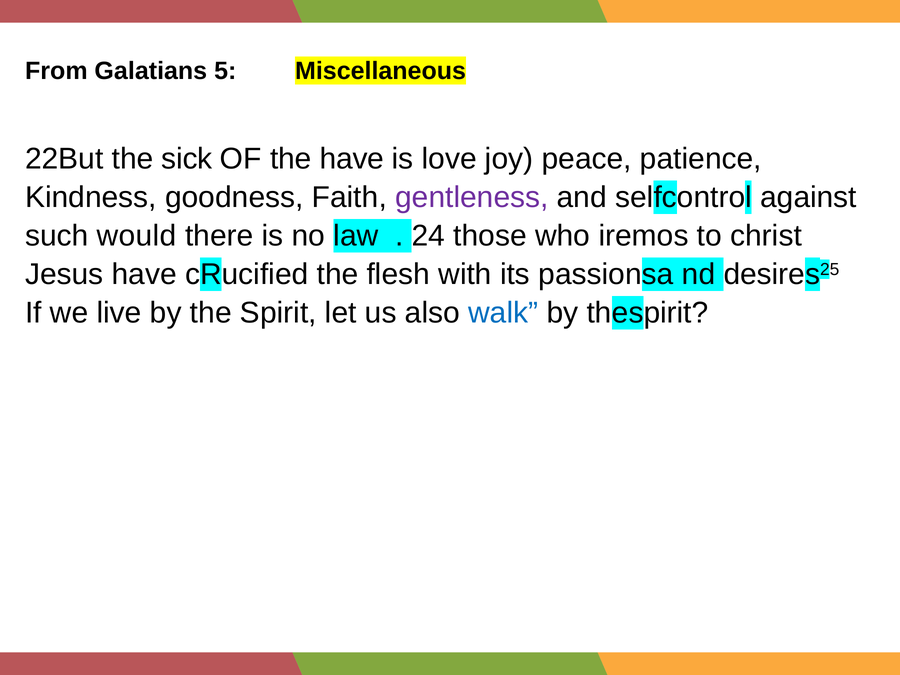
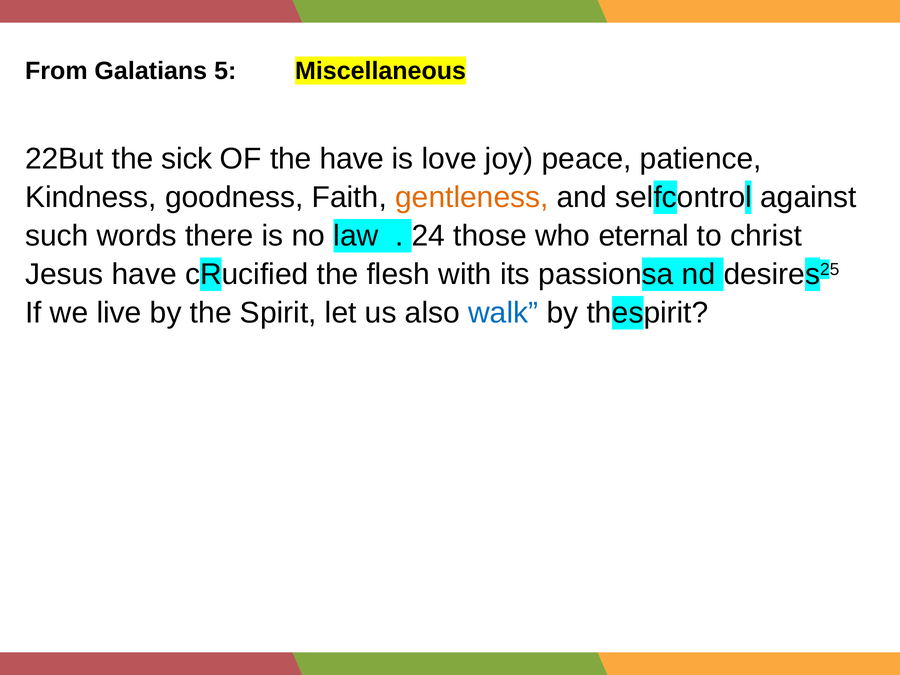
gentleness colour: purple -> orange
would: would -> words
iremos: iremos -> eternal
